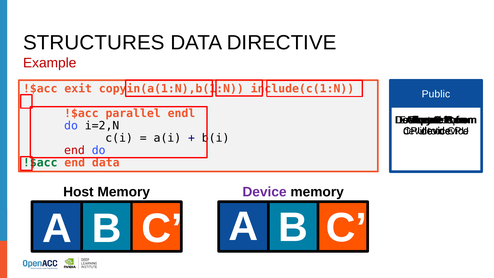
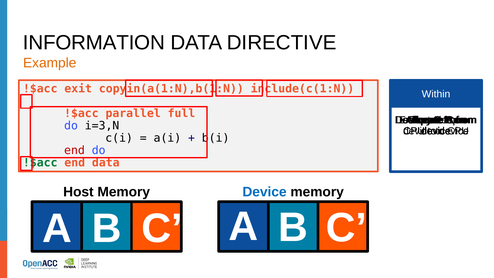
STRUCTURES: STRUCTURES -> INFORMATION
Example colour: red -> orange
Public: Public -> Within
endl: endl -> full
i=2,N: i=2,N -> i=3,N
Device at (265, 192) colour: purple -> blue
